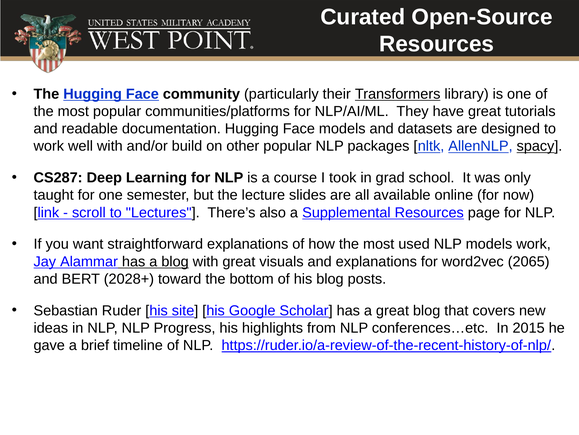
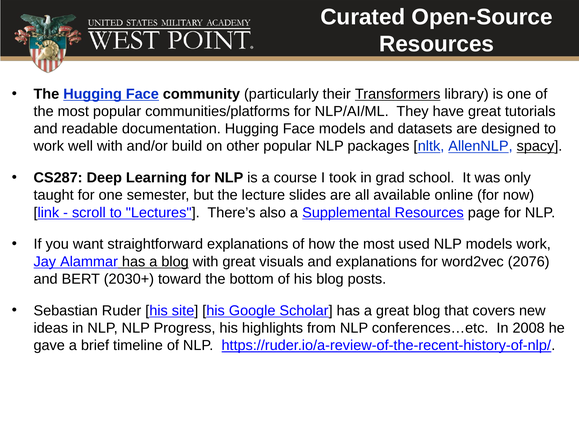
2065: 2065 -> 2076
2028+: 2028+ -> 2030+
2015: 2015 -> 2008
